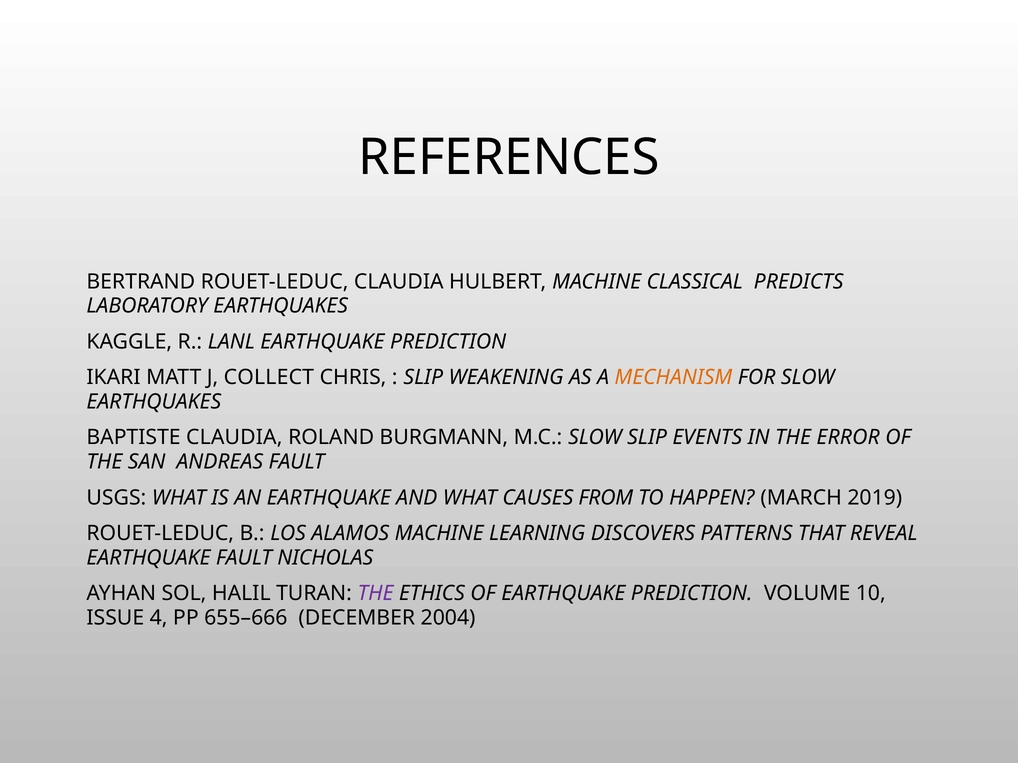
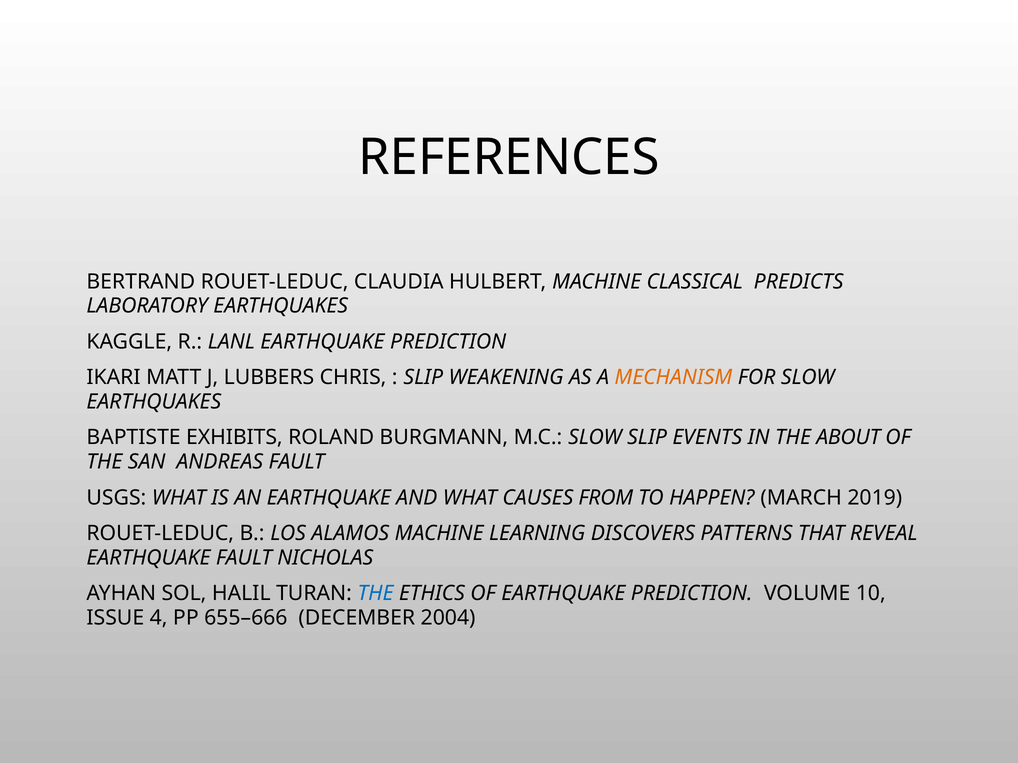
COLLECT: COLLECT -> LUBBERS
BAPTISTE CLAUDIA: CLAUDIA -> EXHIBITS
ERROR: ERROR -> ABOUT
THE at (376, 594) colour: purple -> blue
